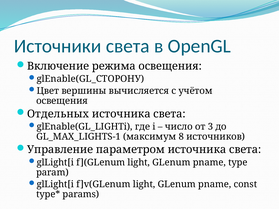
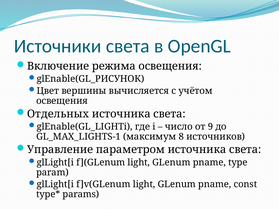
glEnable(GL_СТОРОНУ: glEnable(GL_СТОРОНУ -> glEnable(GL_РИСУНОК
3: 3 -> 9
